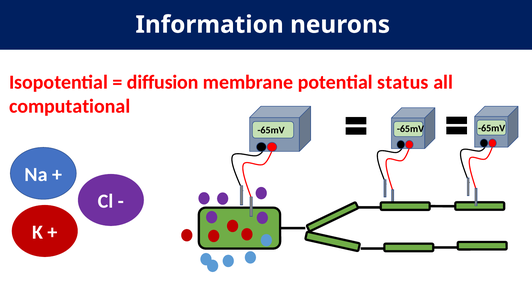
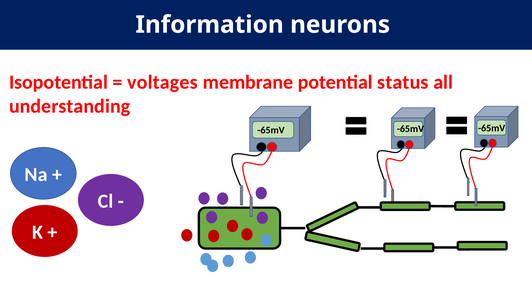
diffusion: diffusion -> voltages
computational: computational -> understanding
